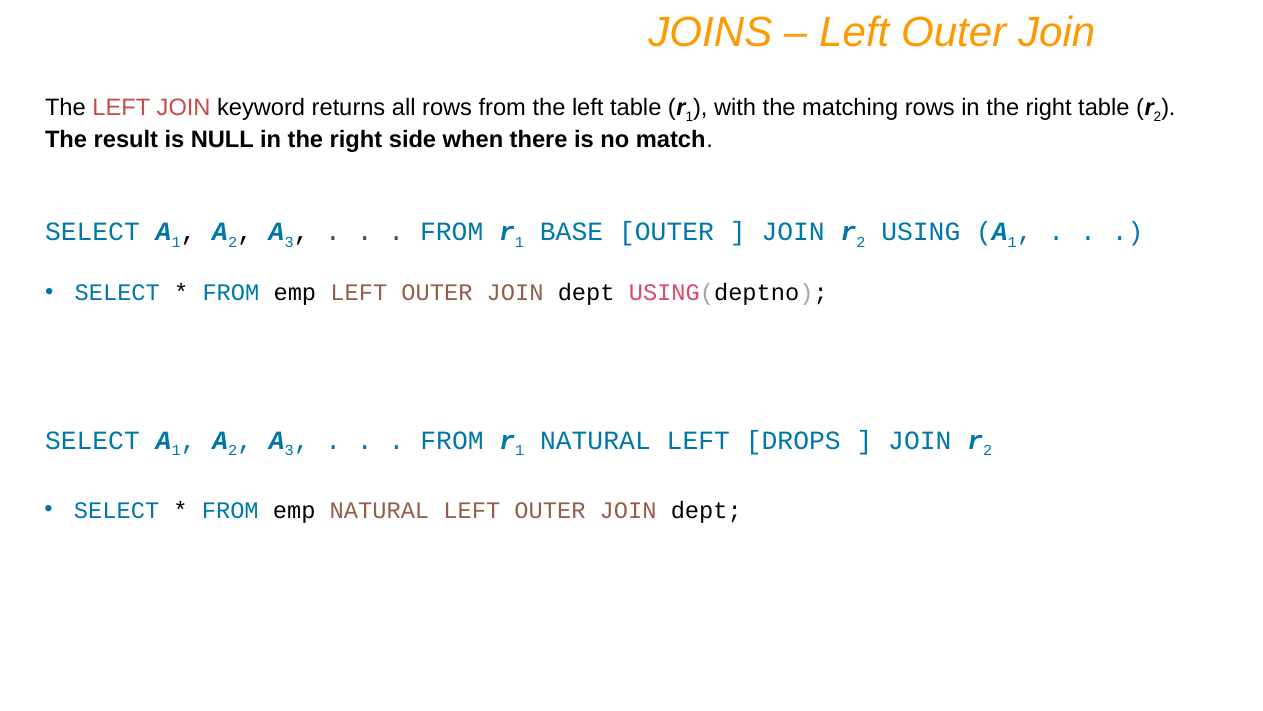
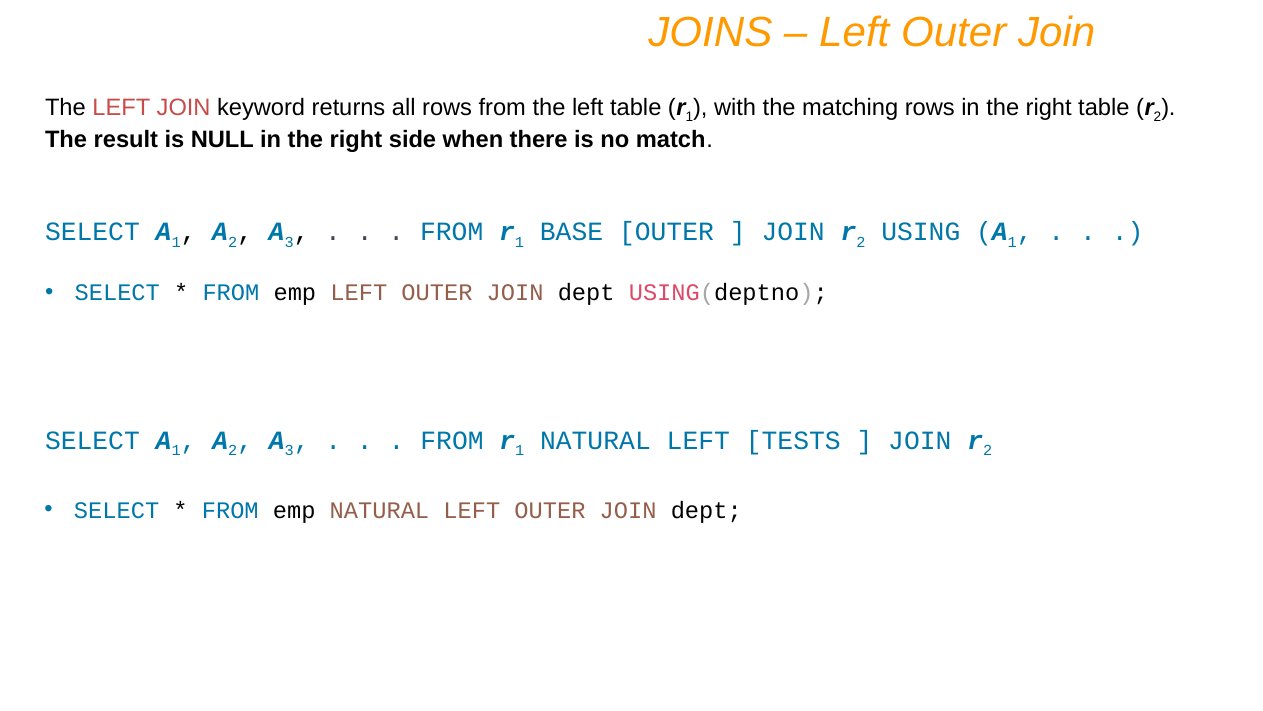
DROPS: DROPS -> TESTS
